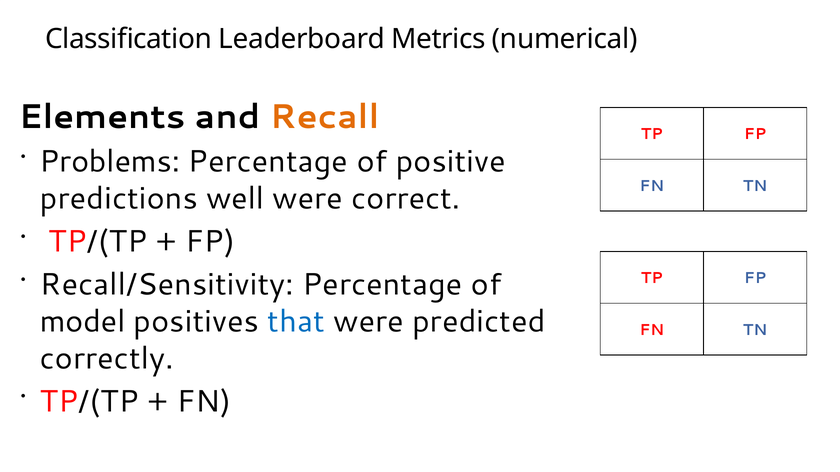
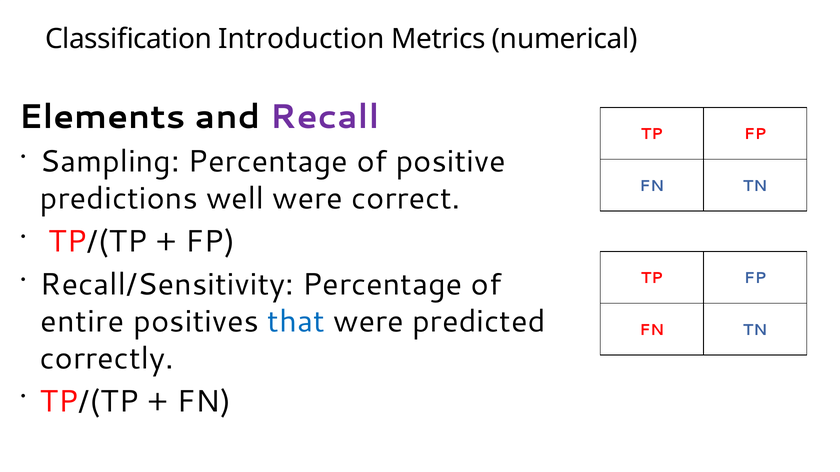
Leaderboard: Leaderboard -> Introduction
Recall colour: orange -> purple
Problems: Problems -> Sampling
model: model -> entire
